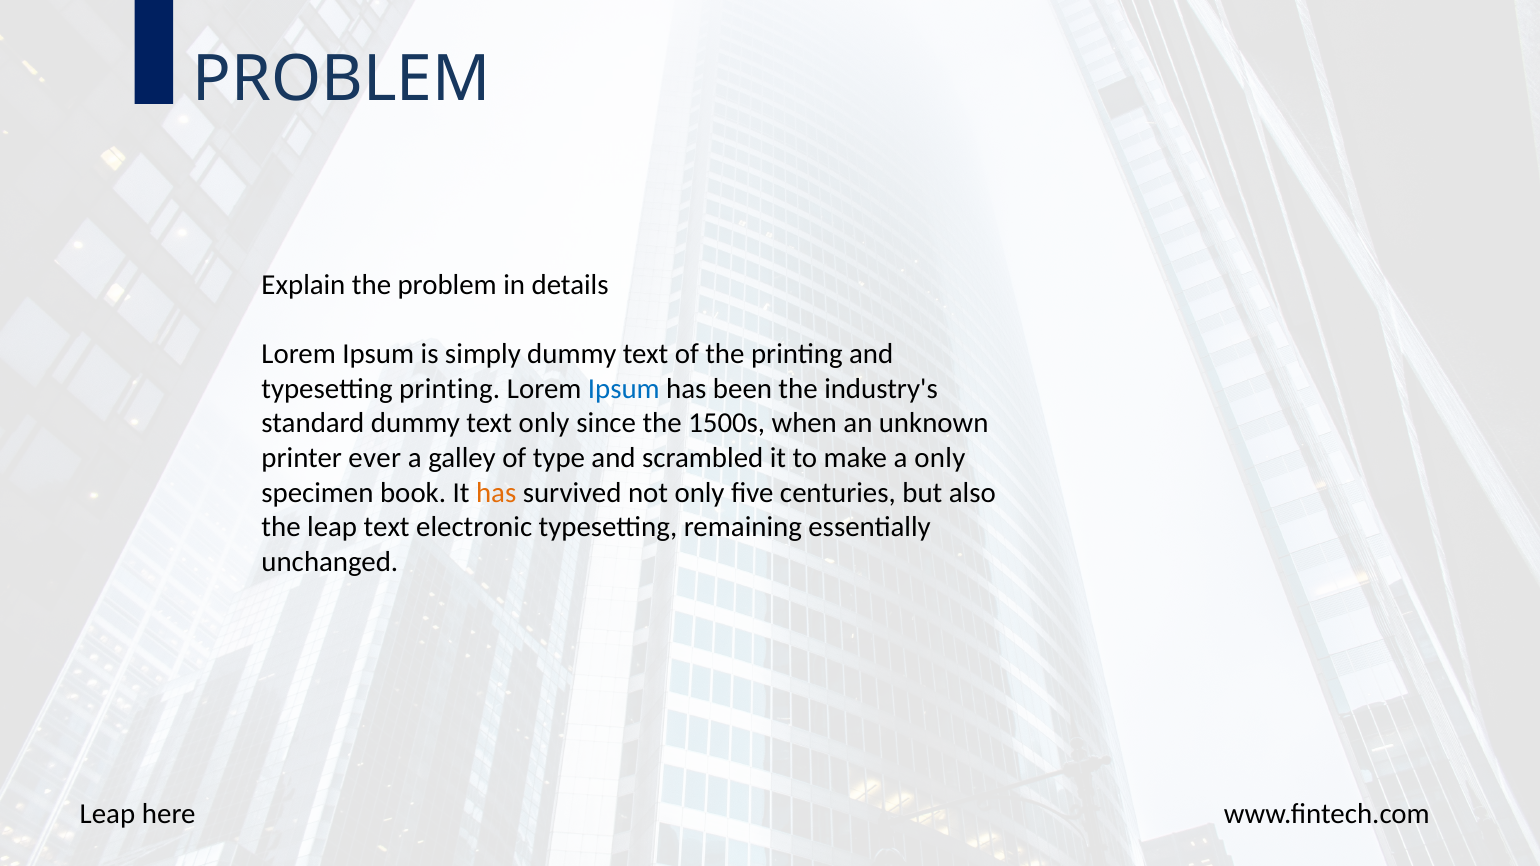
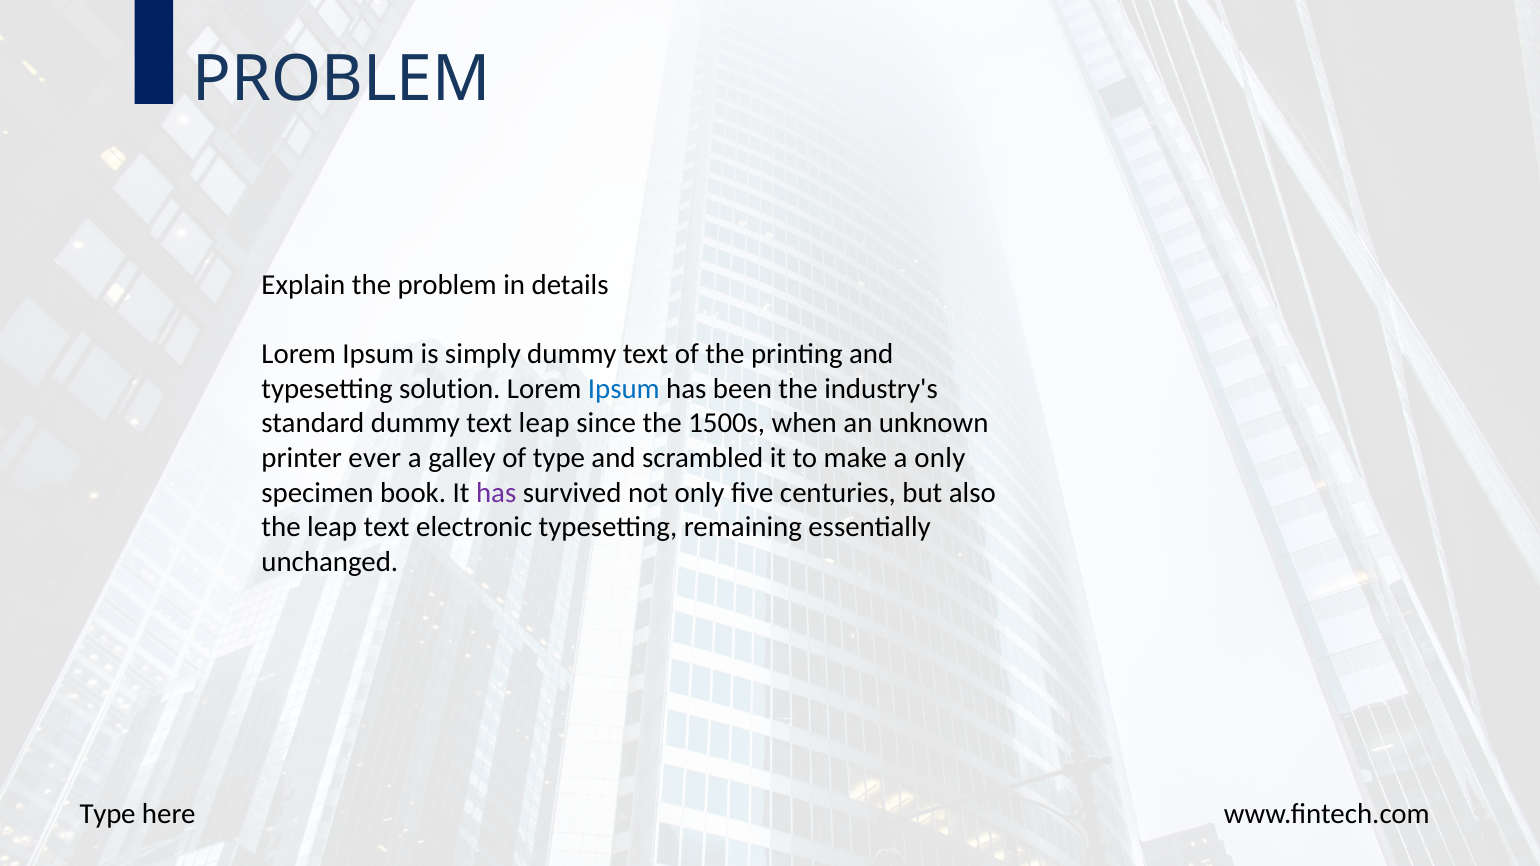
typesetting printing: printing -> solution
text only: only -> leap
has at (496, 493) colour: orange -> purple
Leap at (107, 814): Leap -> Type
